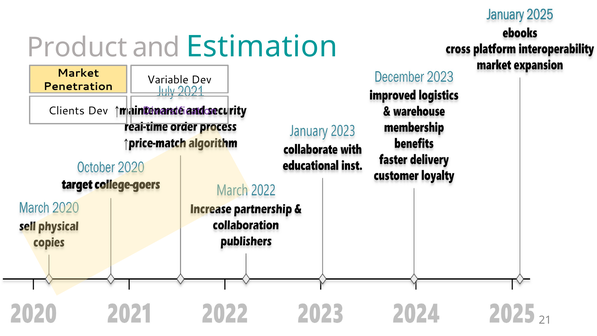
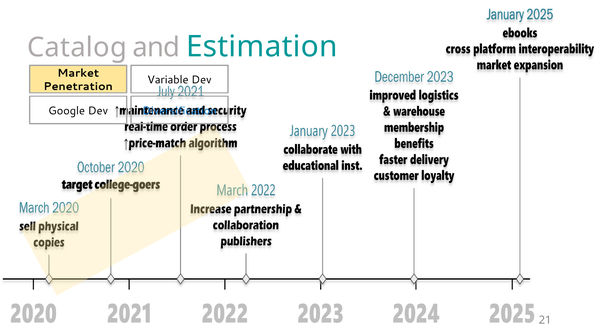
Product: Product -> Catalog
Clients: Clients -> Google
Diversification colour: purple -> blue
